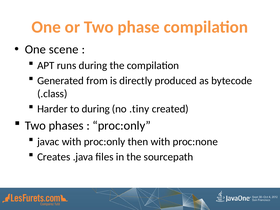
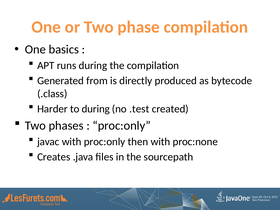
scene: scene -> basics
.tiny: .tiny -> .test
